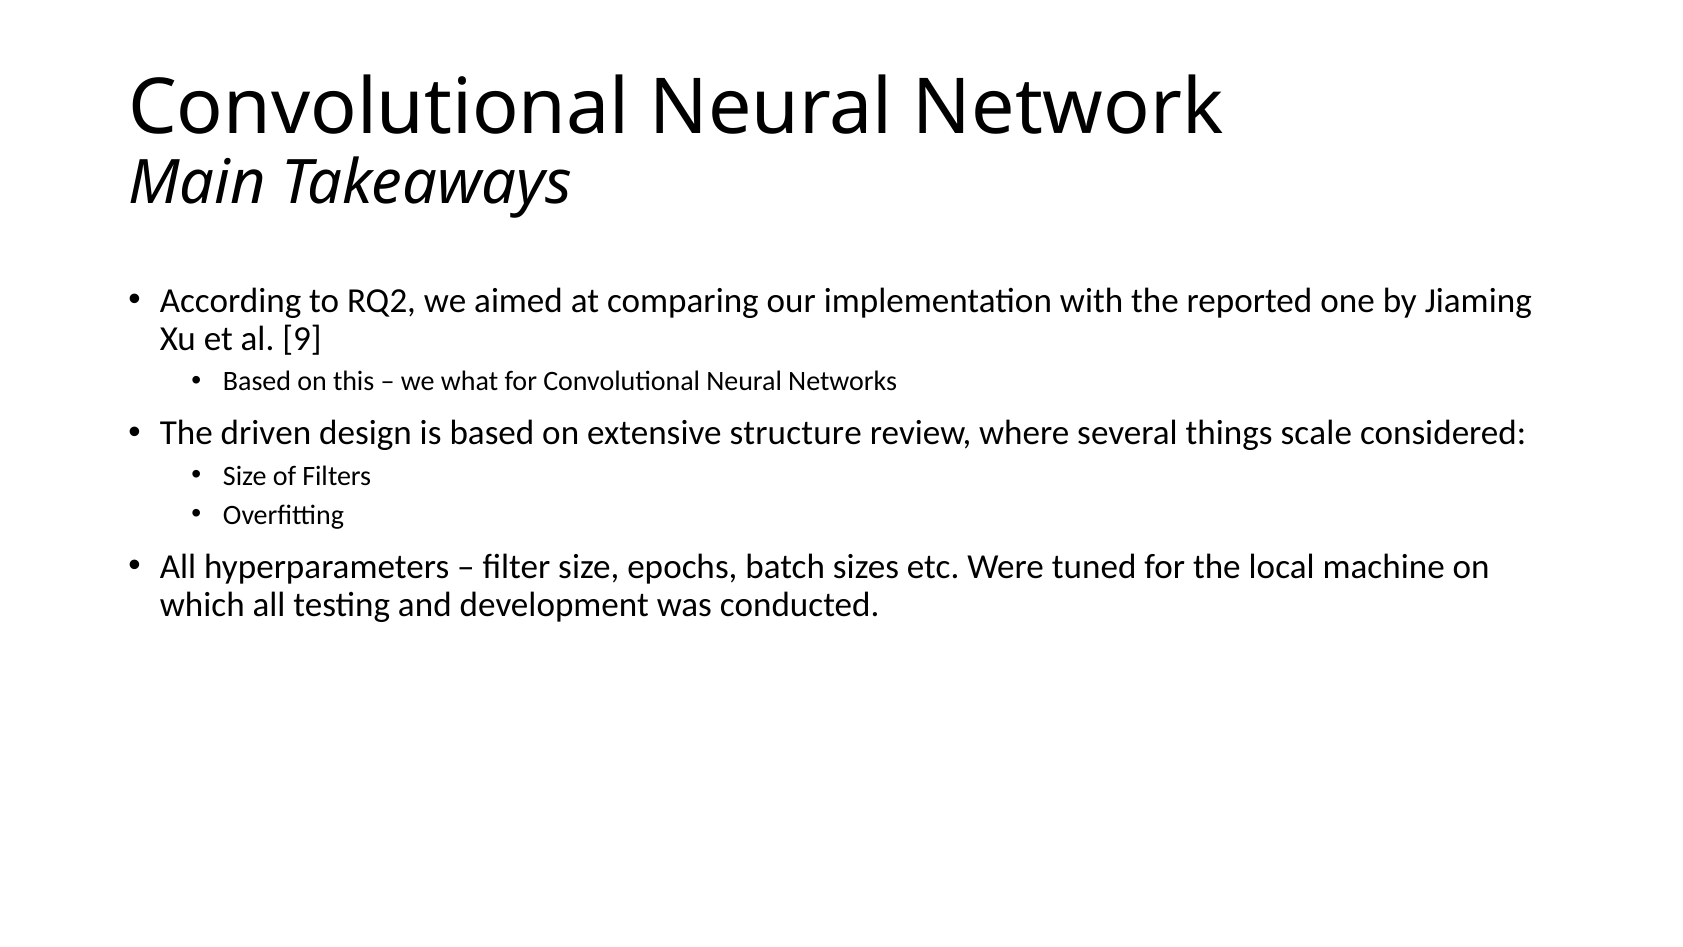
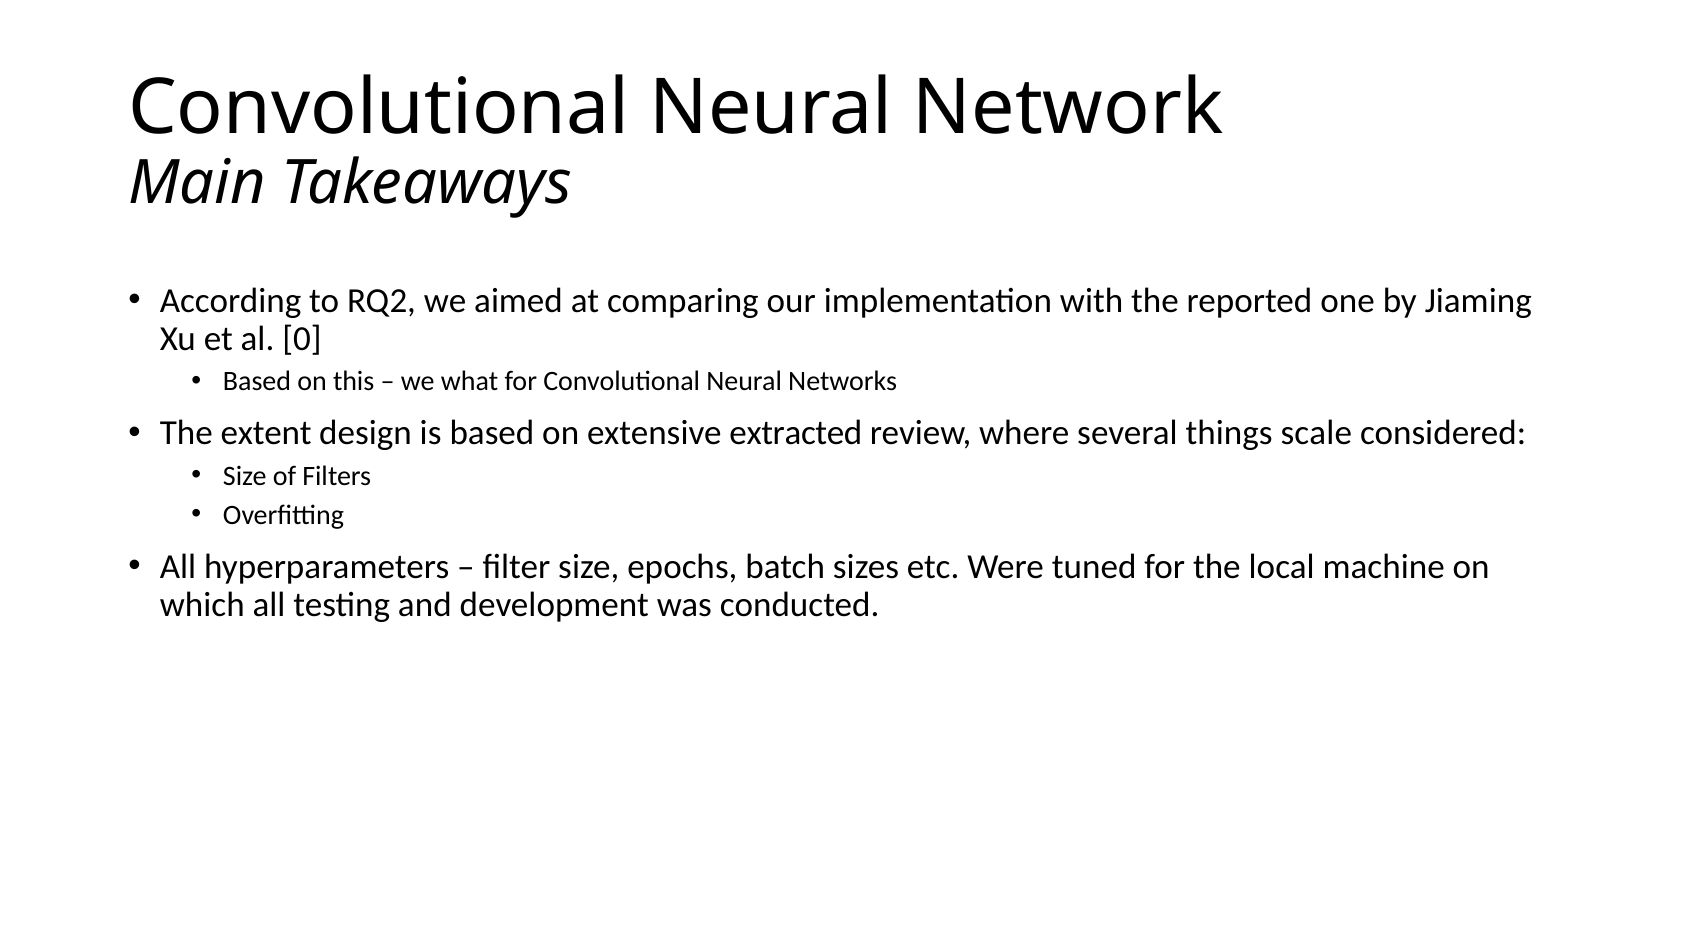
9: 9 -> 0
driven: driven -> extent
structure: structure -> extracted
